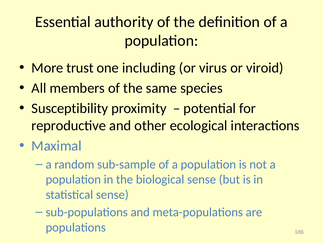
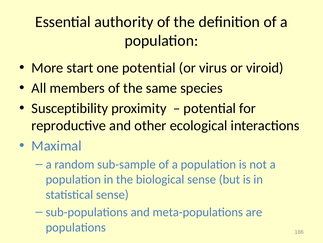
trust: trust -> start
one including: including -> potential
